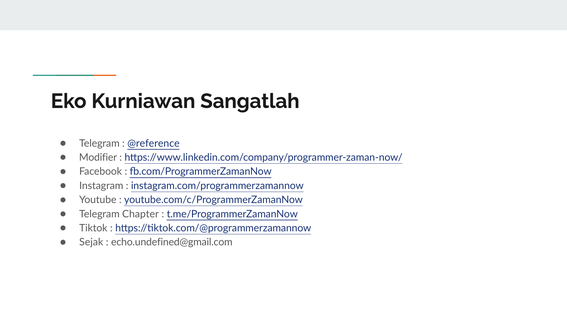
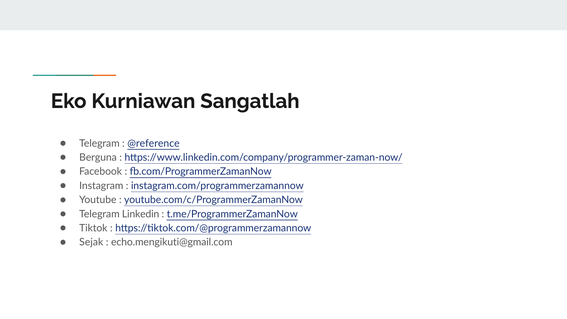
Modifier: Modifier -> Berguna
Chapter: Chapter -> Linkedin
echo.undefined@gmail.com: echo.undefined@gmail.com -> echo.mengikuti@gmail.com
